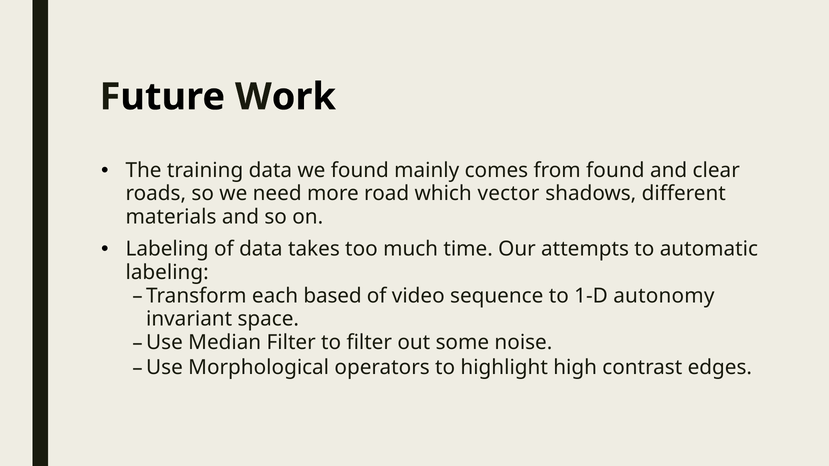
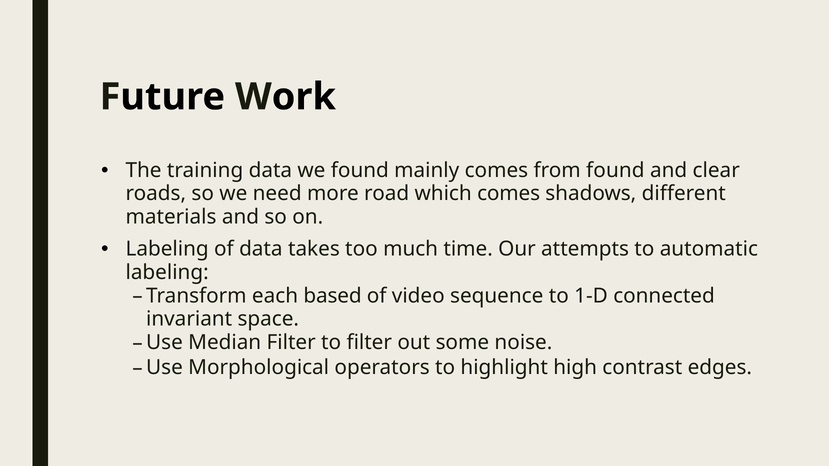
which vector: vector -> comes
autonomy: autonomy -> connected
